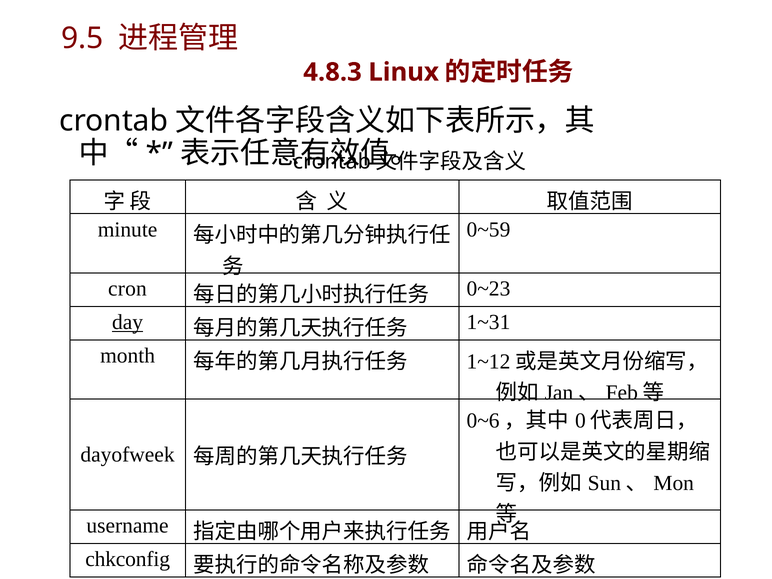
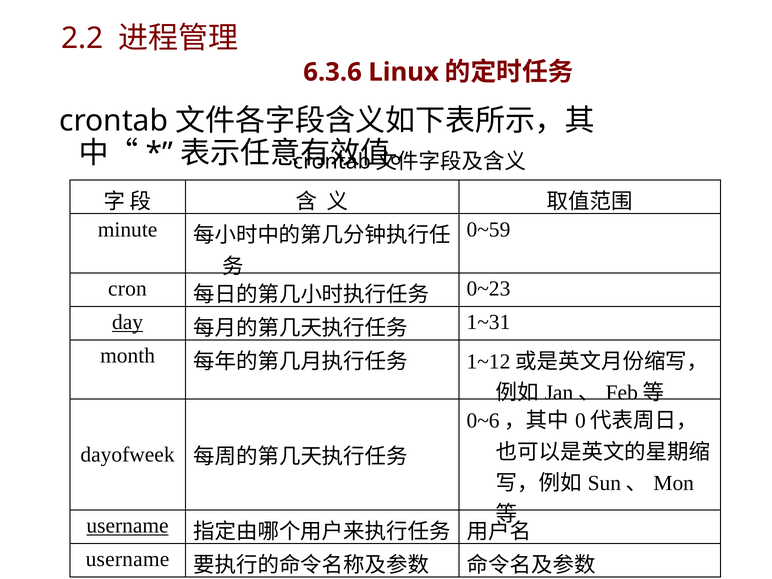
9.5: 9.5 -> 2.2
4.8.3: 4.8.3 -> 6.3.6
username at (128, 526) underline: none -> present
chkconfig at (128, 559): chkconfig -> username
